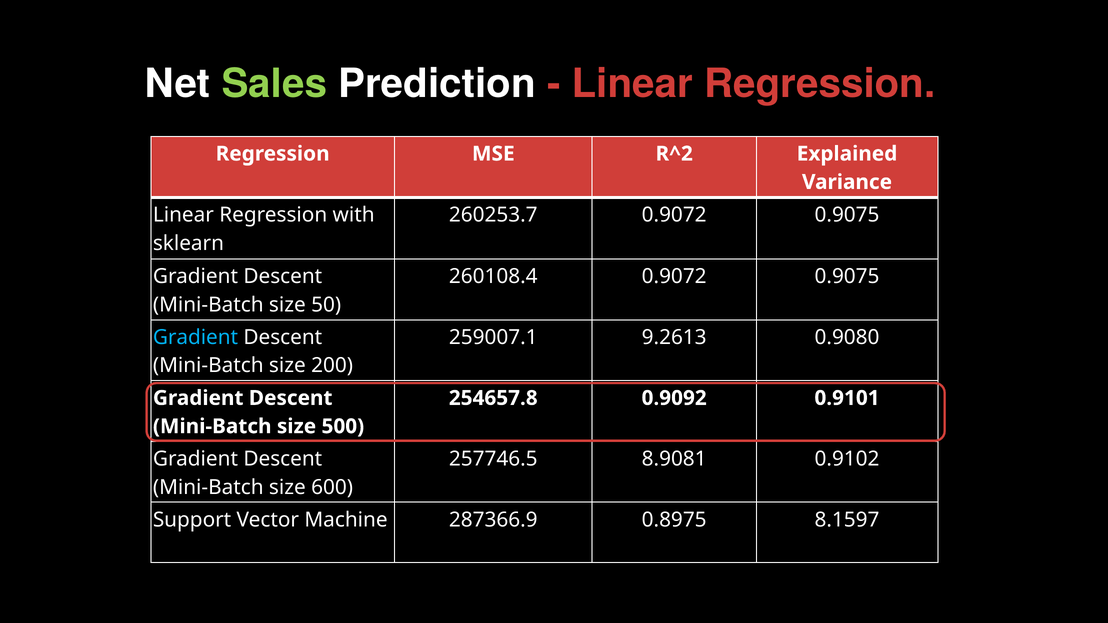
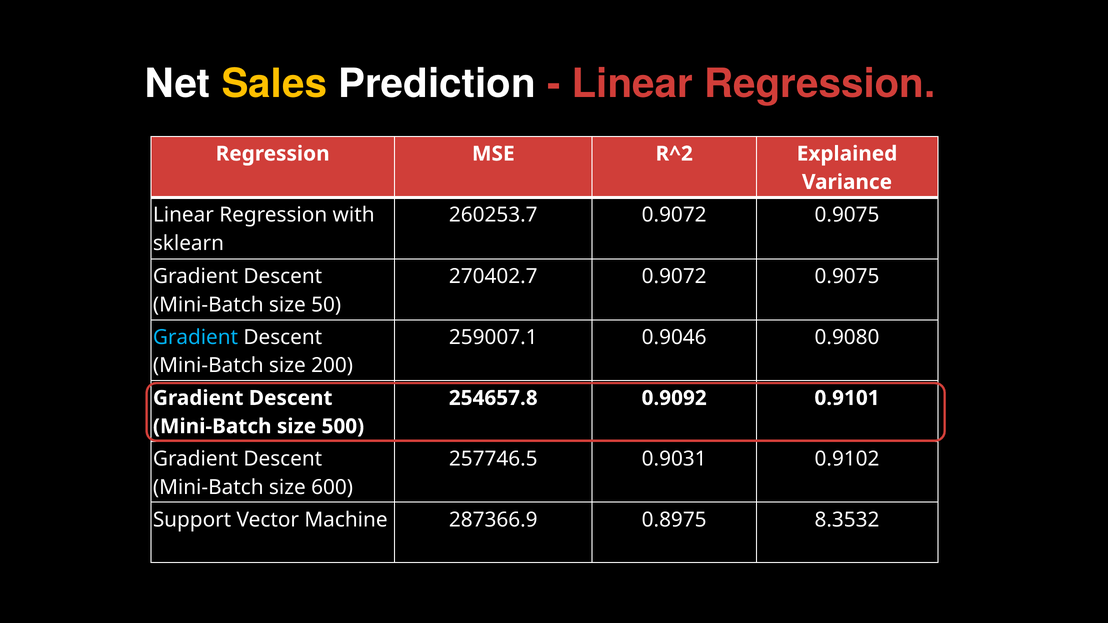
Sales colour: light green -> yellow
260108.4: 260108.4 -> 270402.7
9.2613: 9.2613 -> 0.9046
8.9081: 8.9081 -> 0.9031
8.1597: 8.1597 -> 8.3532
